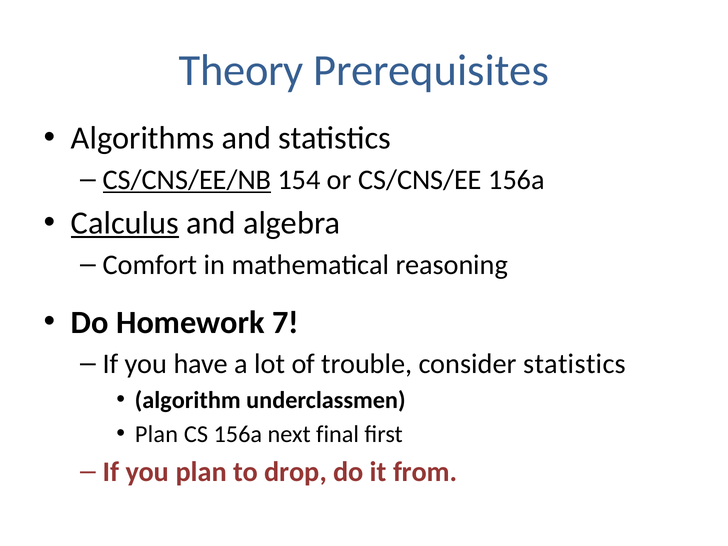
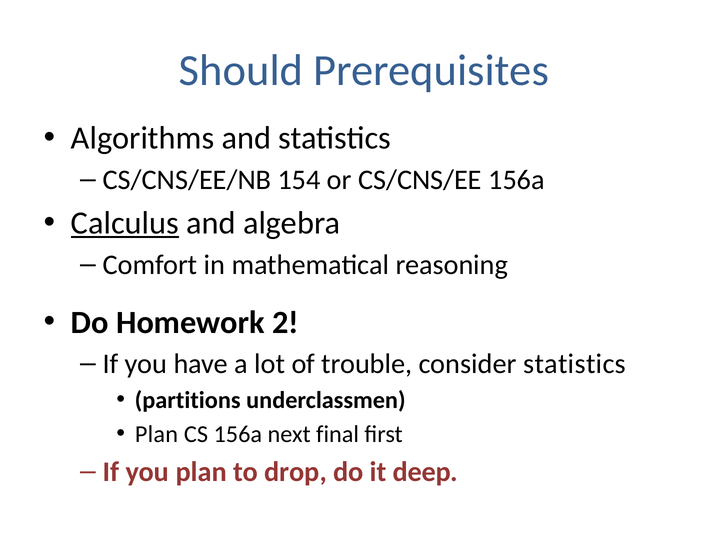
Theory: Theory -> Should
CS/CNS/EE/NB underline: present -> none
7: 7 -> 2
algorithm: algorithm -> partitions
from: from -> deep
